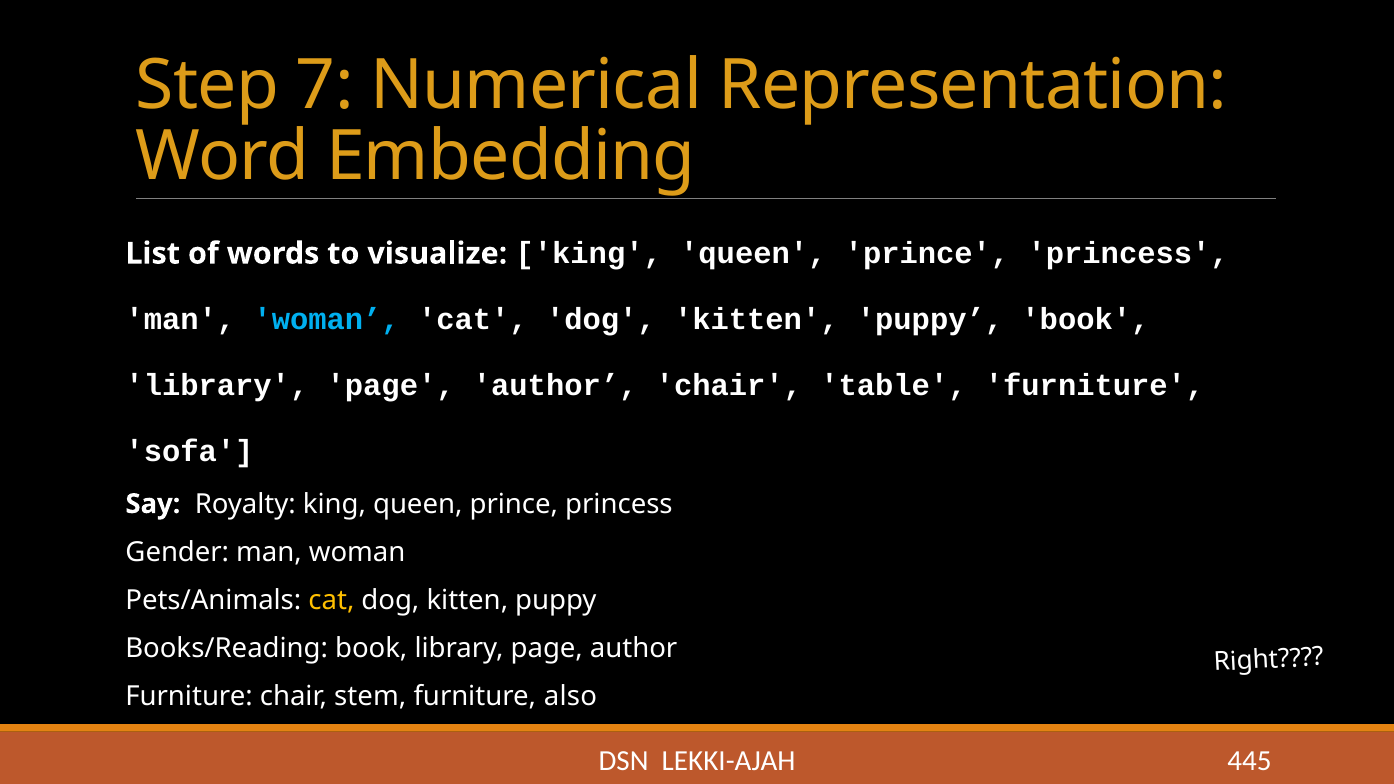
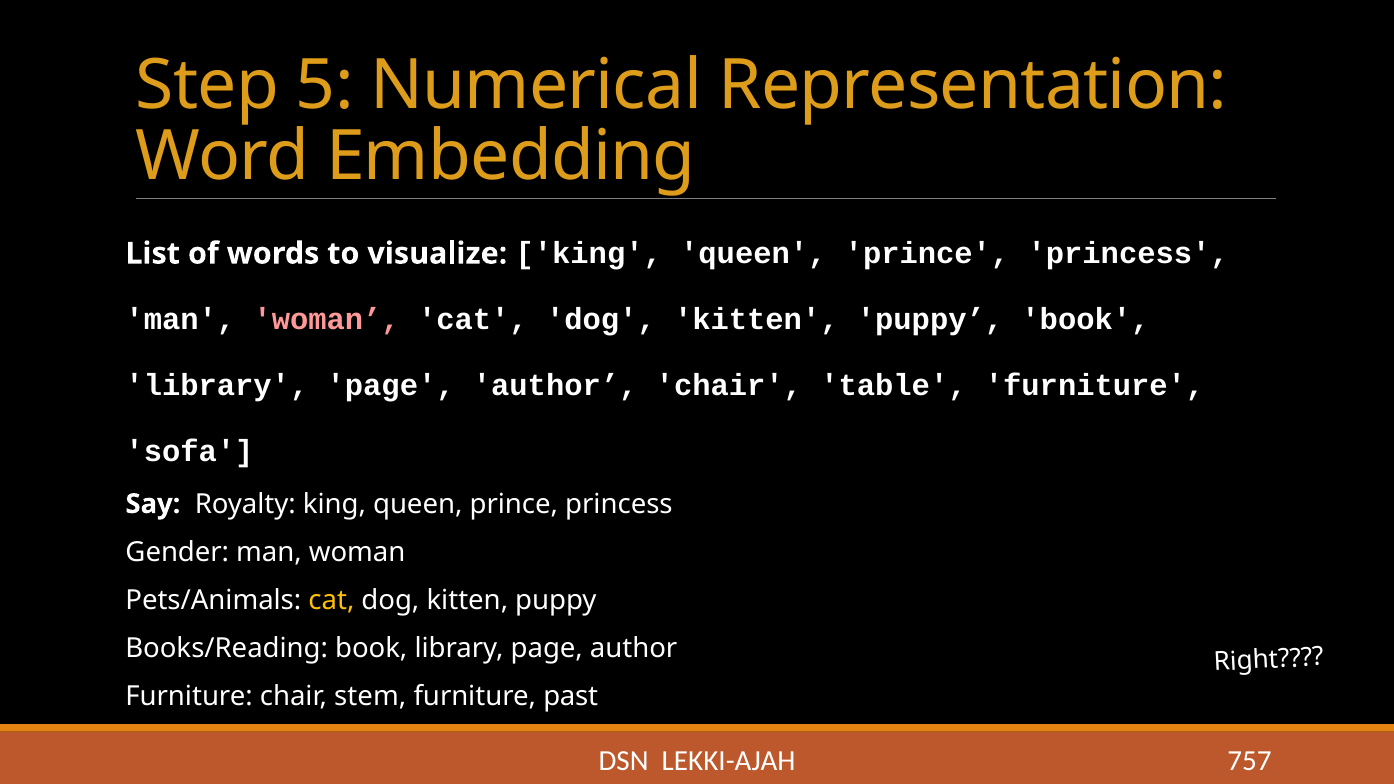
7: 7 -> 5
woman at (327, 319) colour: light blue -> pink
also: also -> past
445: 445 -> 757
